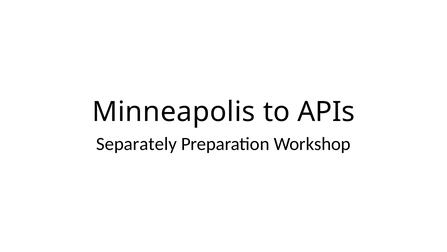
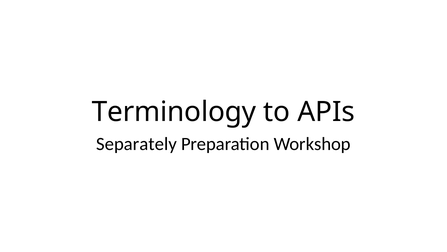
Minneapolis: Minneapolis -> Terminology
